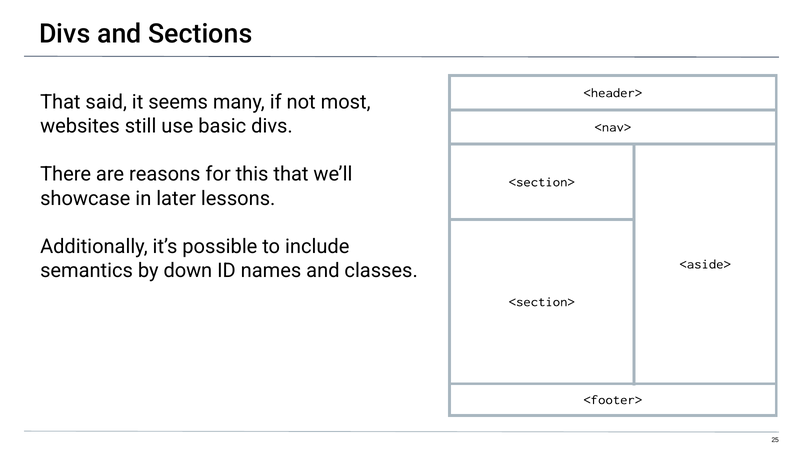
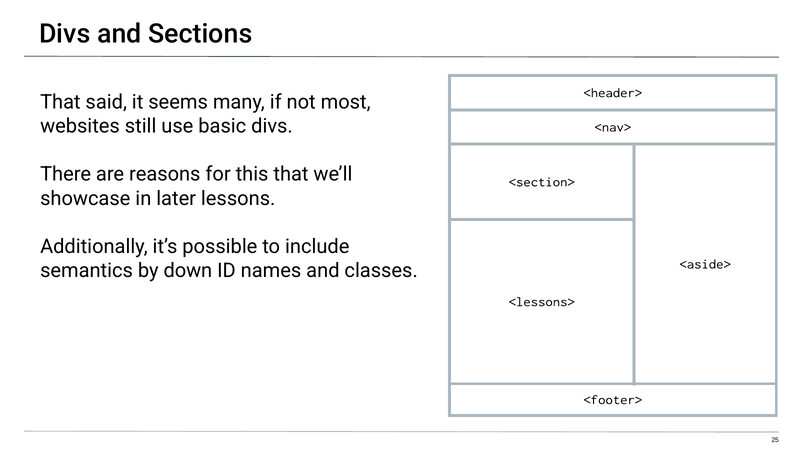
<section> at (542, 302): <section> -> <lessons>
